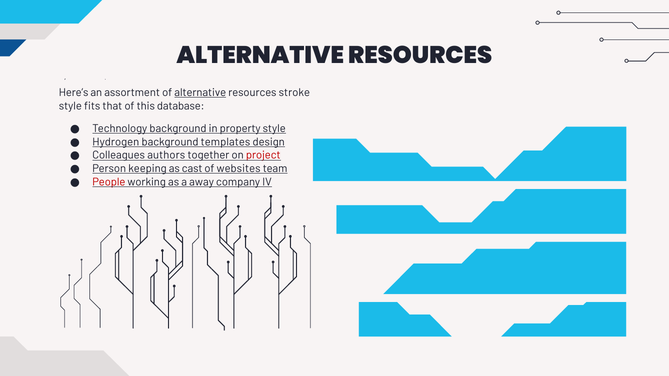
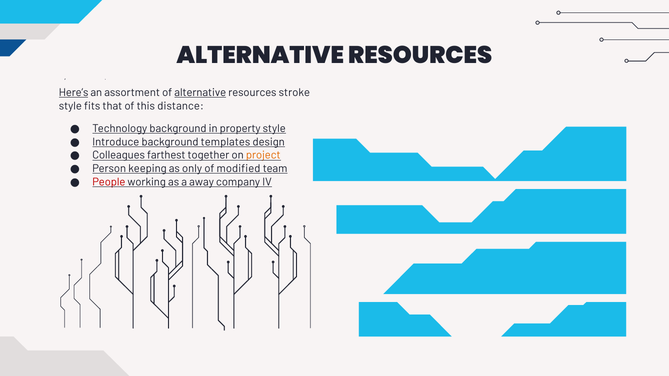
Here’s underline: none -> present
database: database -> distance
Hydrogen: Hydrogen -> Introduce
authors: authors -> farthest
project colour: red -> orange
cast: cast -> only
websites: websites -> modified
